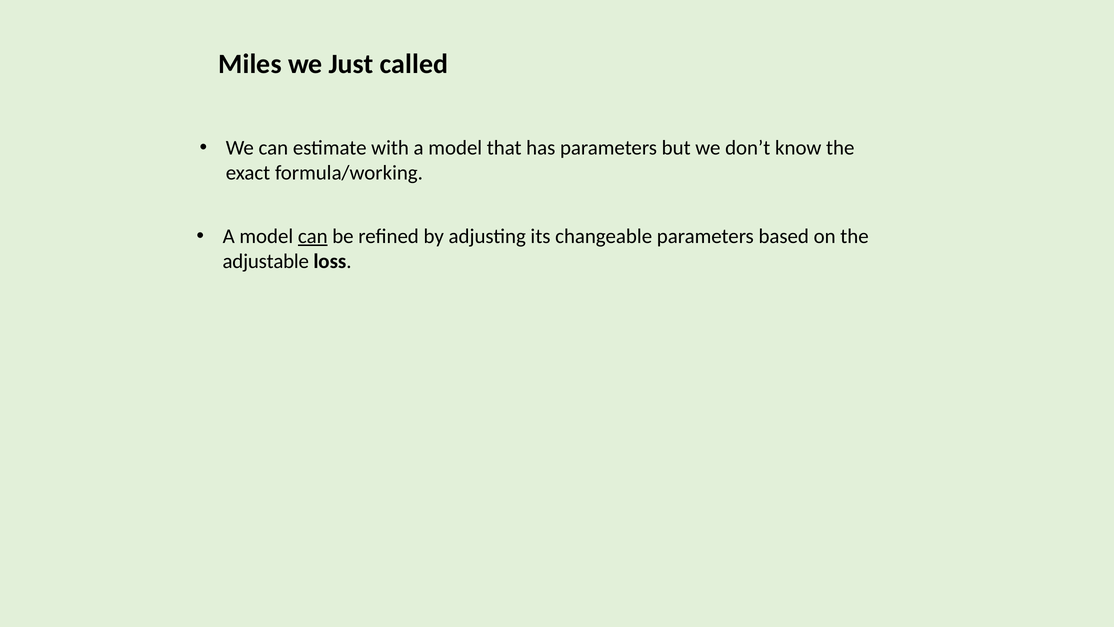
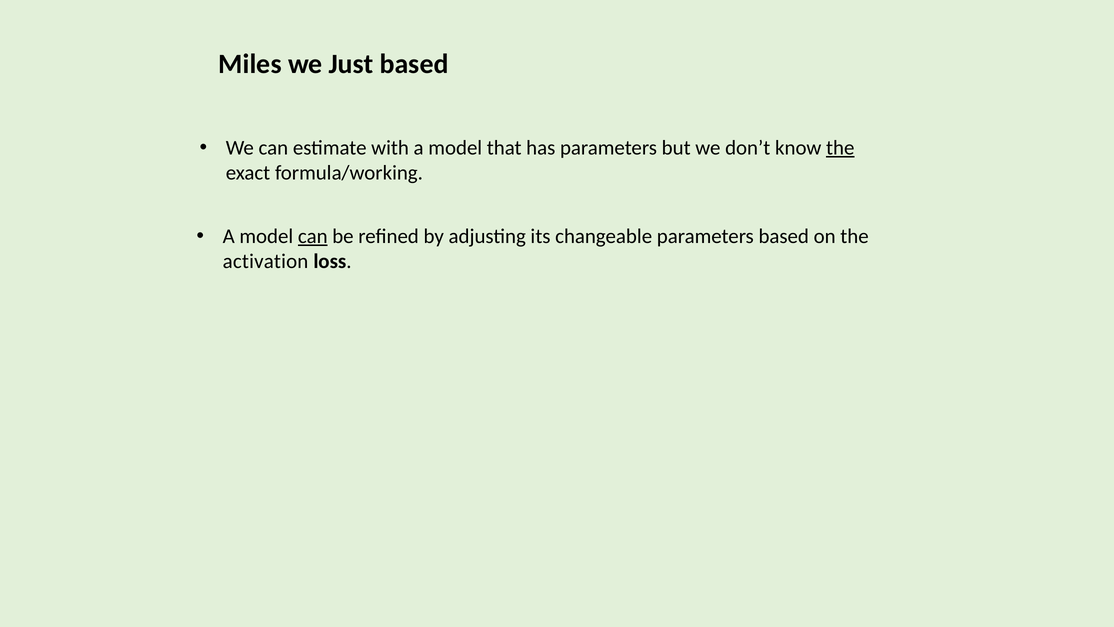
Just called: called -> based
the at (840, 148) underline: none -> present
adjustable: adjustable -> activation
